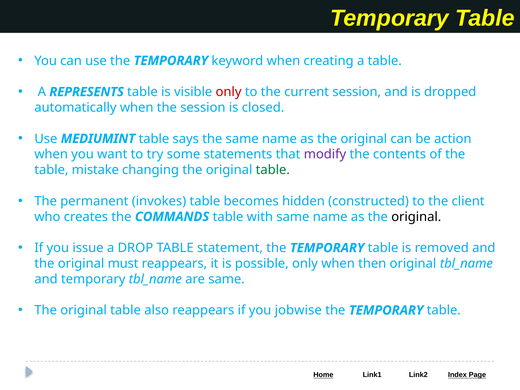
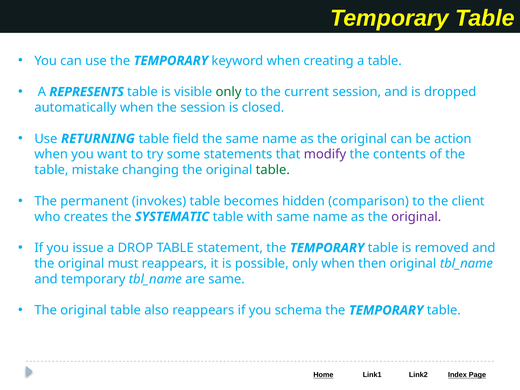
only at (229, 92) colour: red -> green
MEDIUMINT: MEDIUMINT -> RETURNING
says: says -> field
constructed: constructed -> comparison
COMMANDS: COMMANDS -> SYSTEMATIC
original at (416, 217) colour: black -> purple
jobwise: jobwise -> schema
